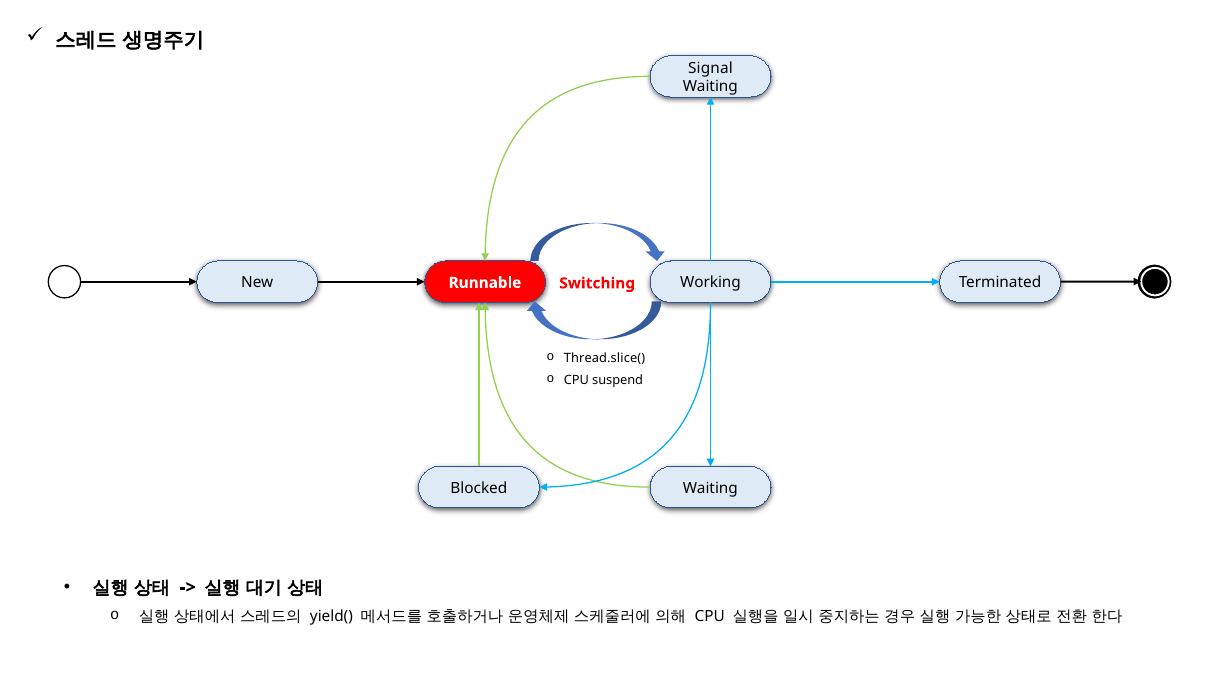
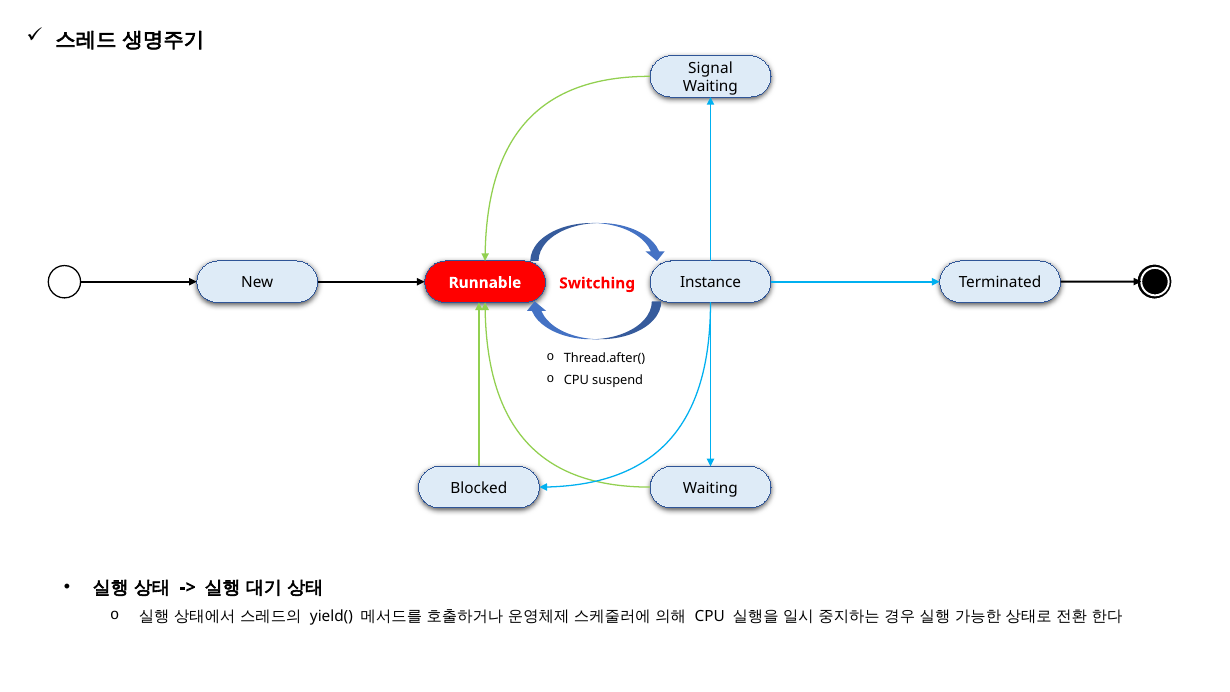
Working: Working -> Instance
Thread.slice(: Thread.slice( -> Thread.after(
